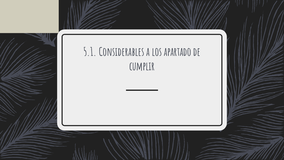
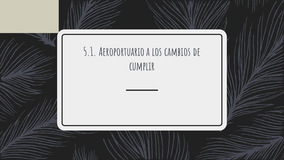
Considerables: Considerables -> Aeroportuario
apartado: apartado -> cambios
